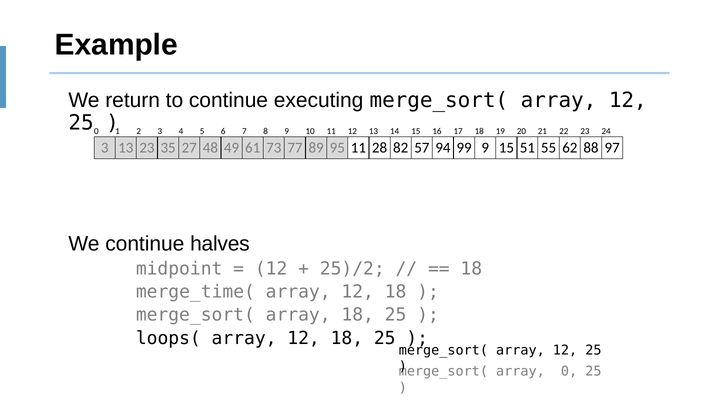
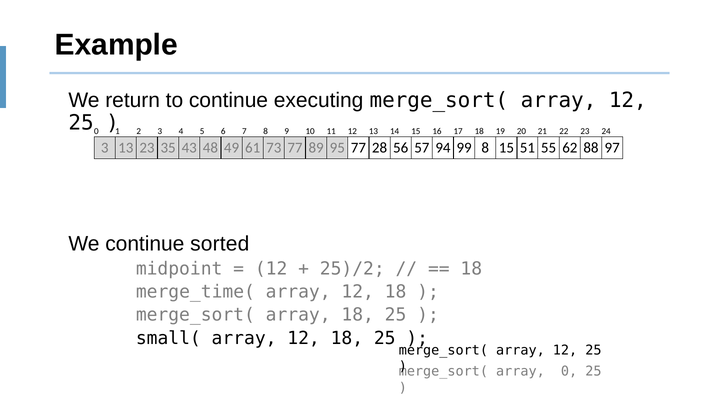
27: 27 -> 43
95 11: 11 -> 77
82: 82 -> 56
99 9: 9 -> 8
halves: halves -> sorted
loops(: loops( -> small(
